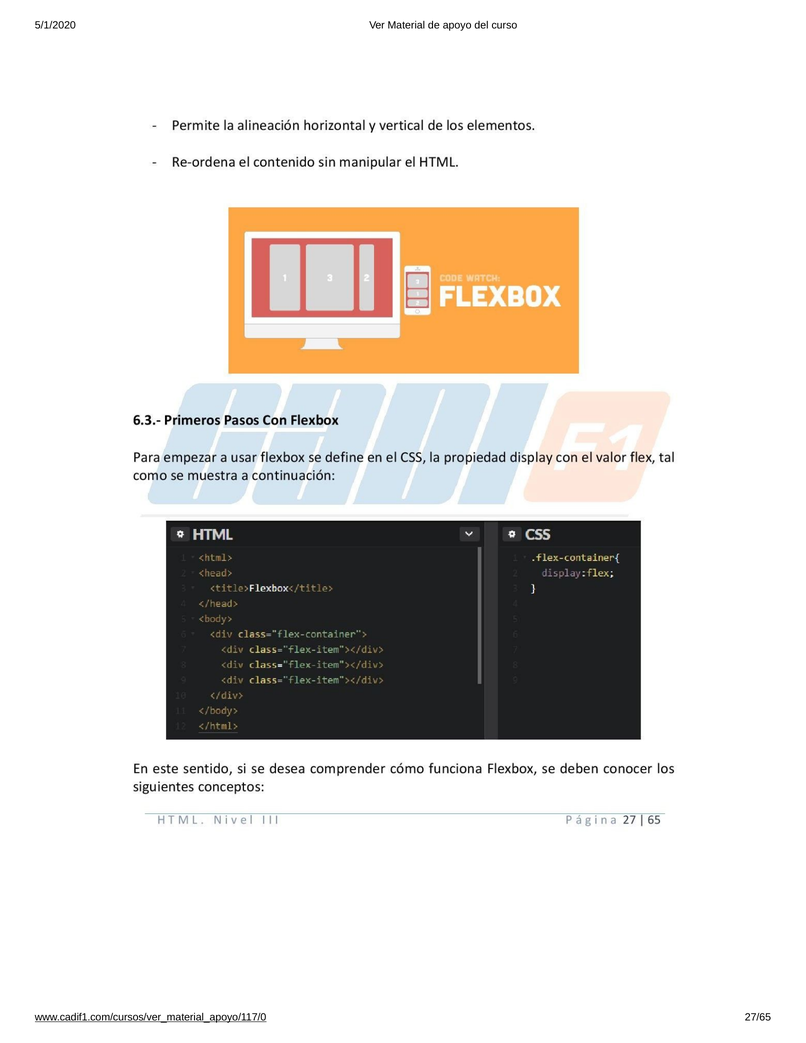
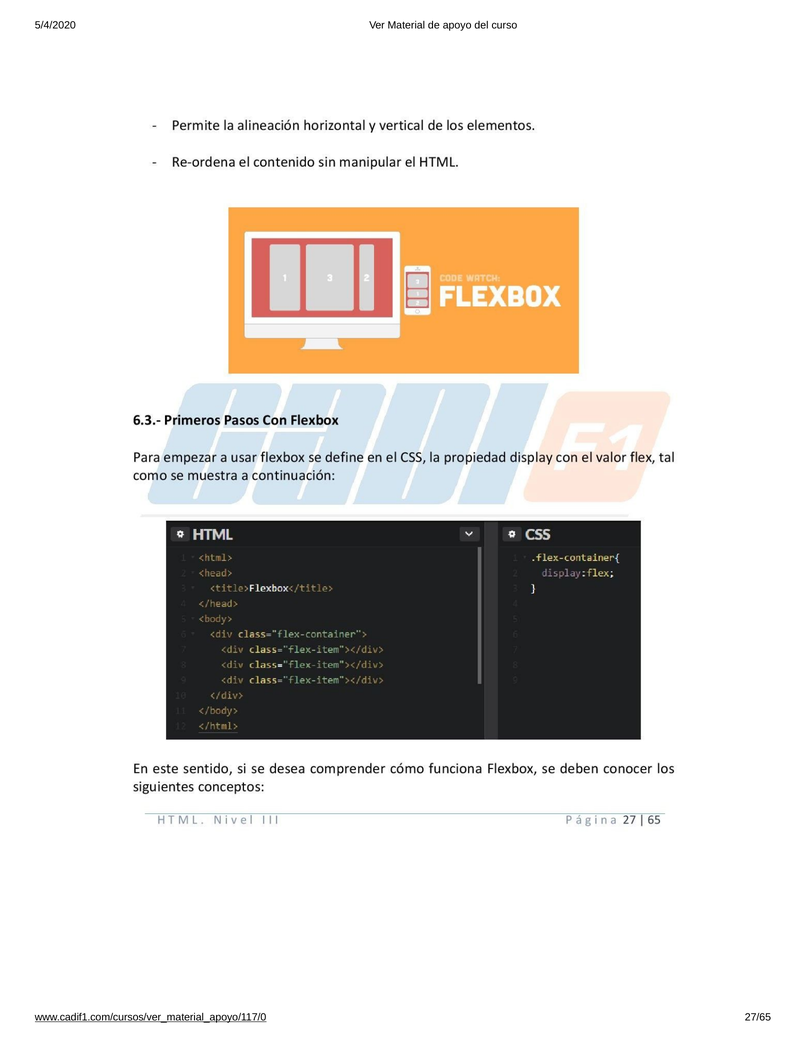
5/1/2020: 5/1/2020 -> 5/4/2020
